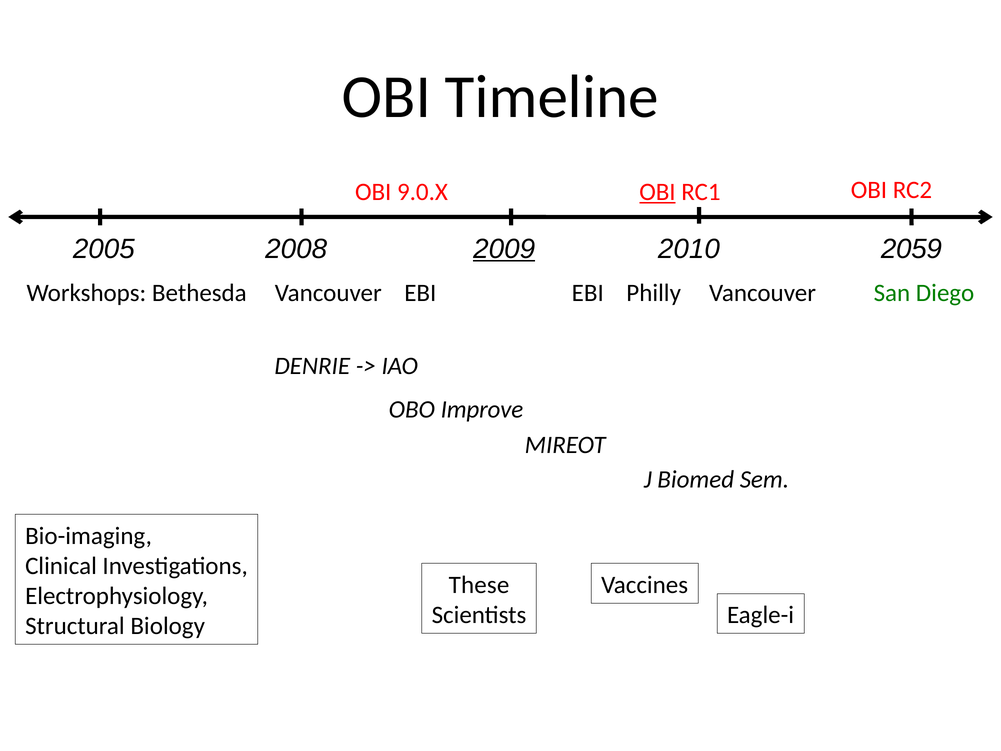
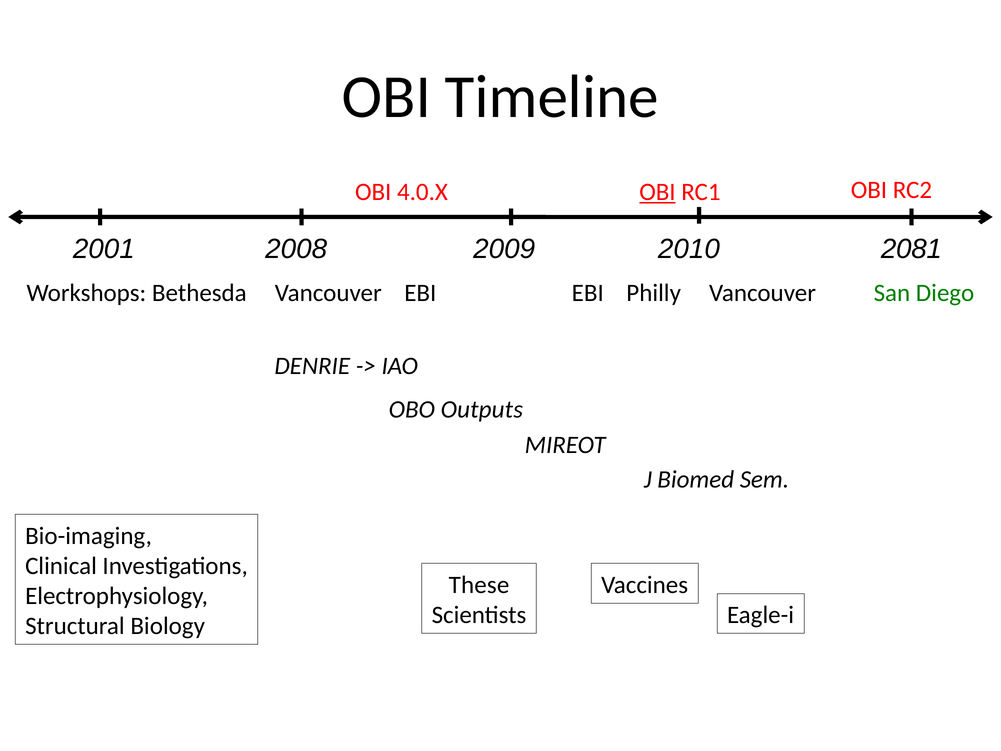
9.0.X: 9.0.X -> 4.0.X
2005: 2005 -> 2001
2009 underline: present -> none
2059: 2059 -> 2081
Improve: Improve -> Outputs
